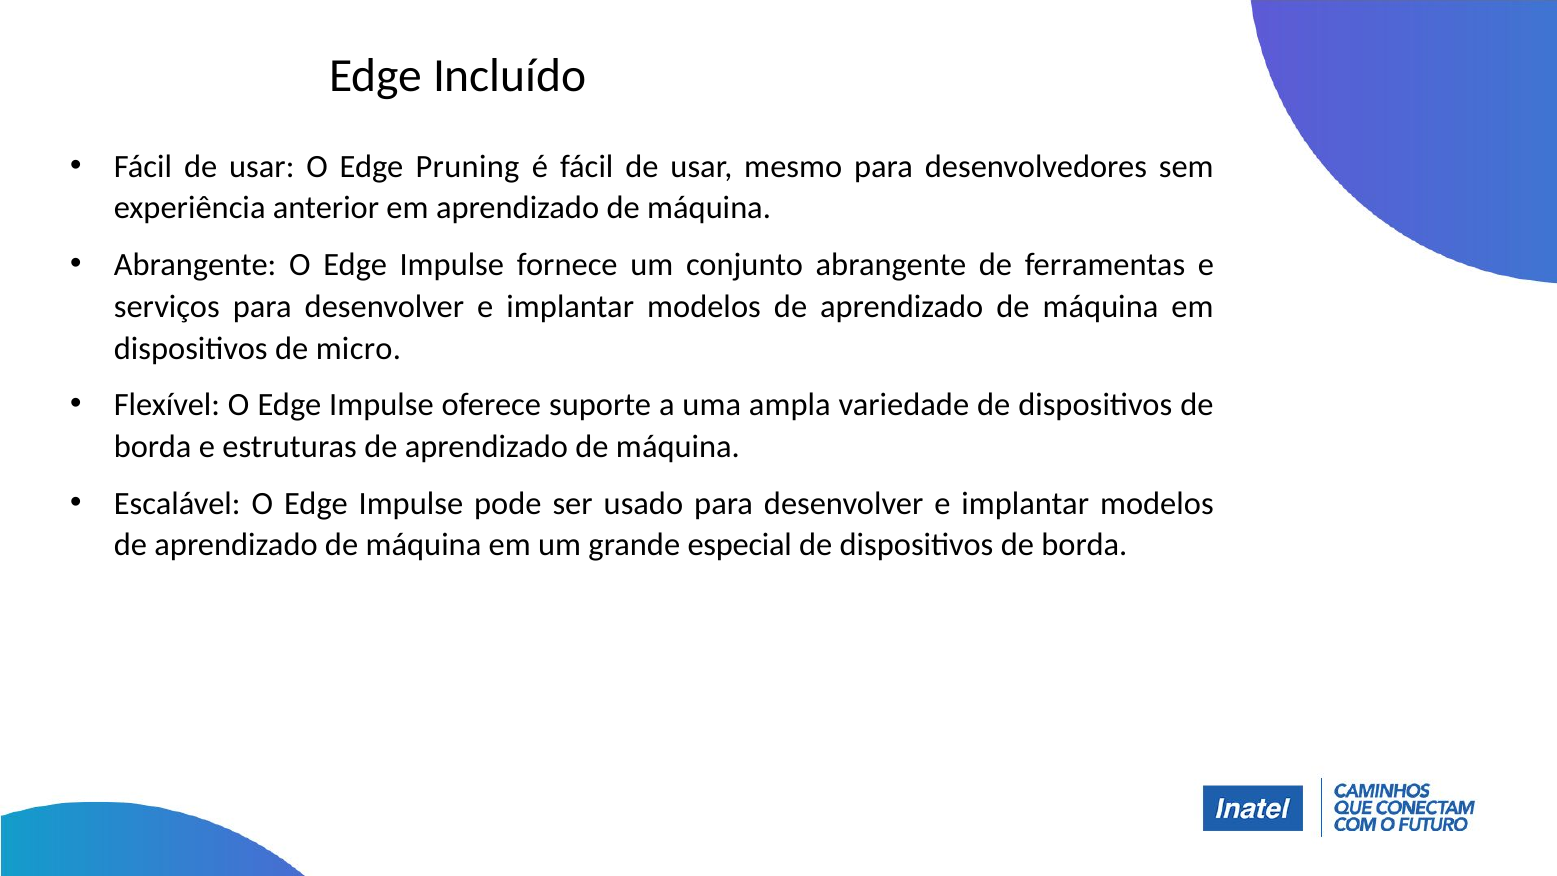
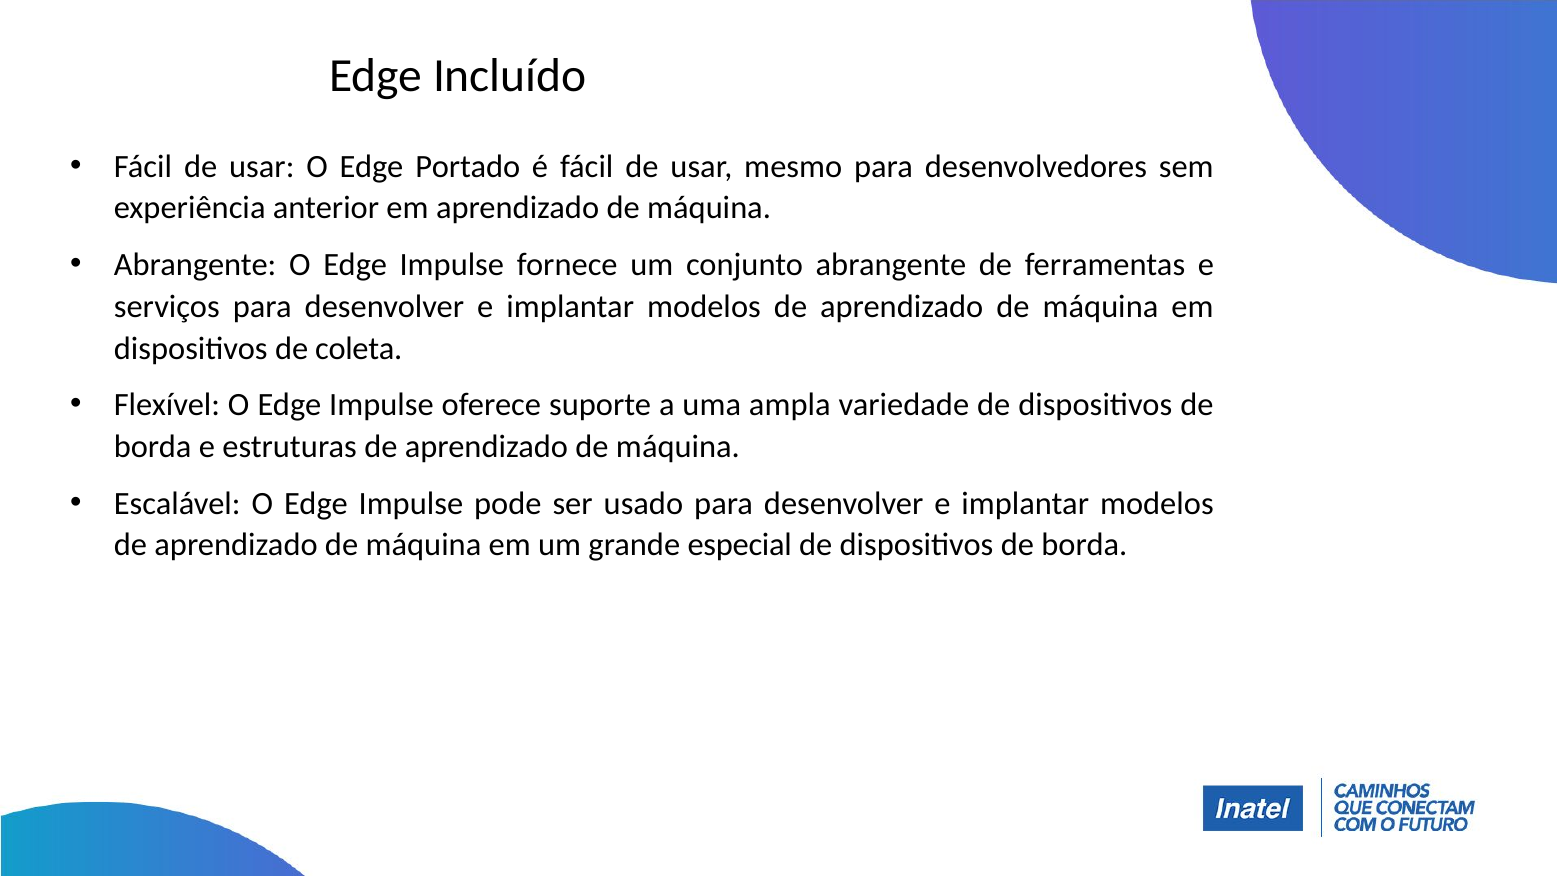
Pruning: Pruning -> Portado
micro: micro -> coleta
